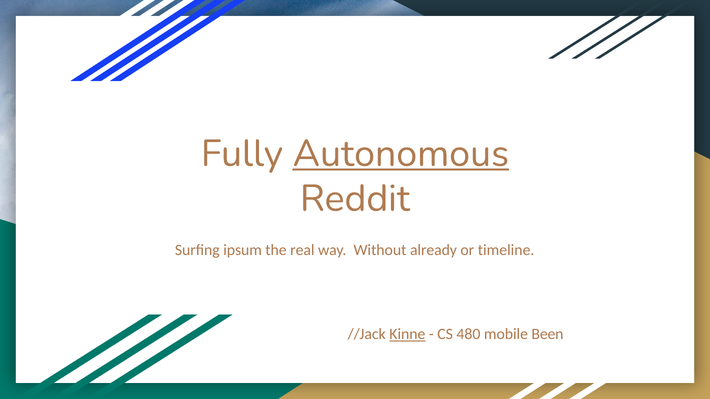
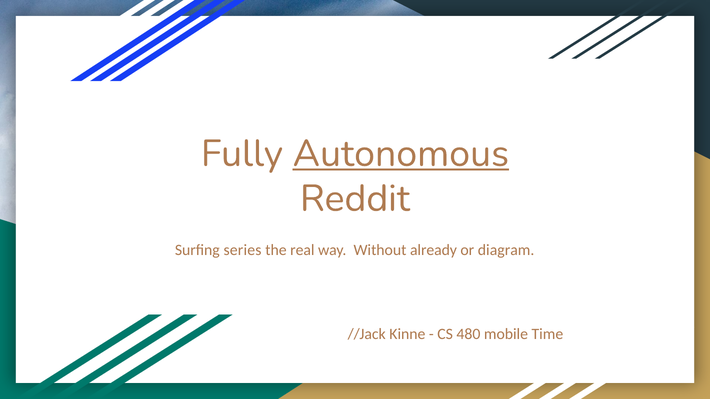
ipsum: ipsum -> series
timeline: timeline -> diagram
Kinne underline: present -> none
Been: Been -> Time
